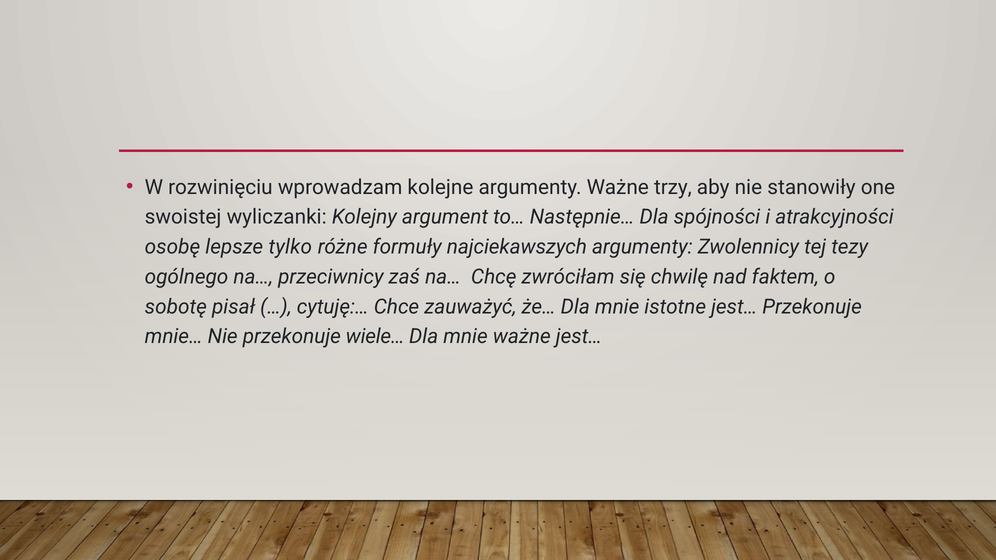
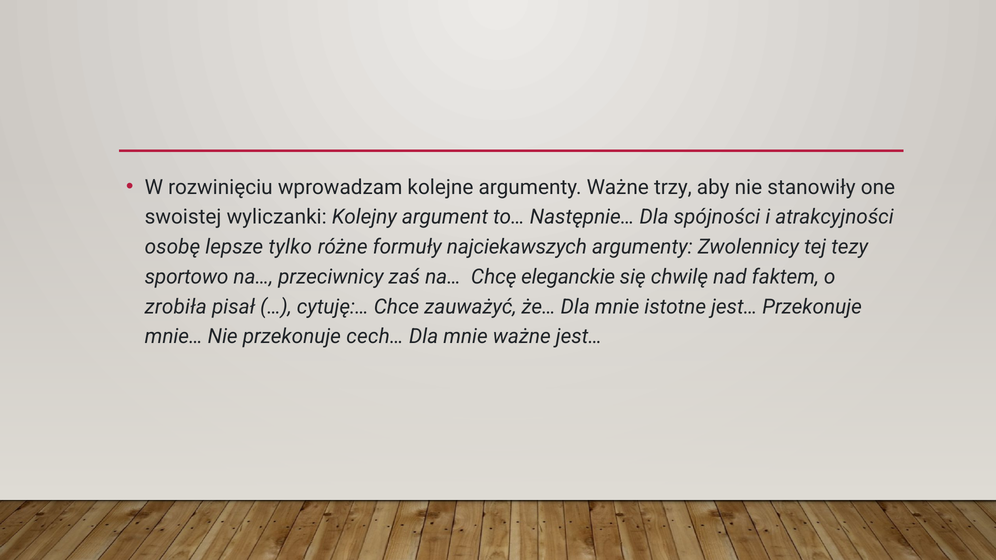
ogólnego: ogólnego -> sportowo
zwróciłam: zwróciłam -> eleganckie
sobotę: sobotę -> zrobiła
wiele…: wiele… -> cech…
